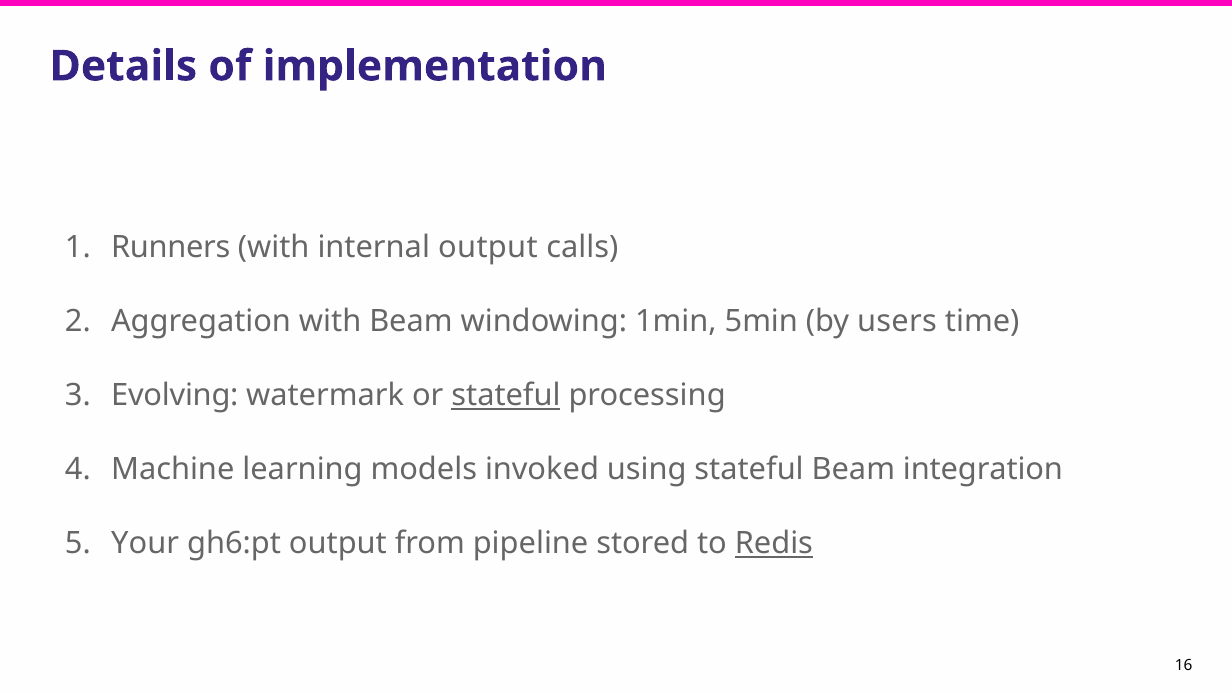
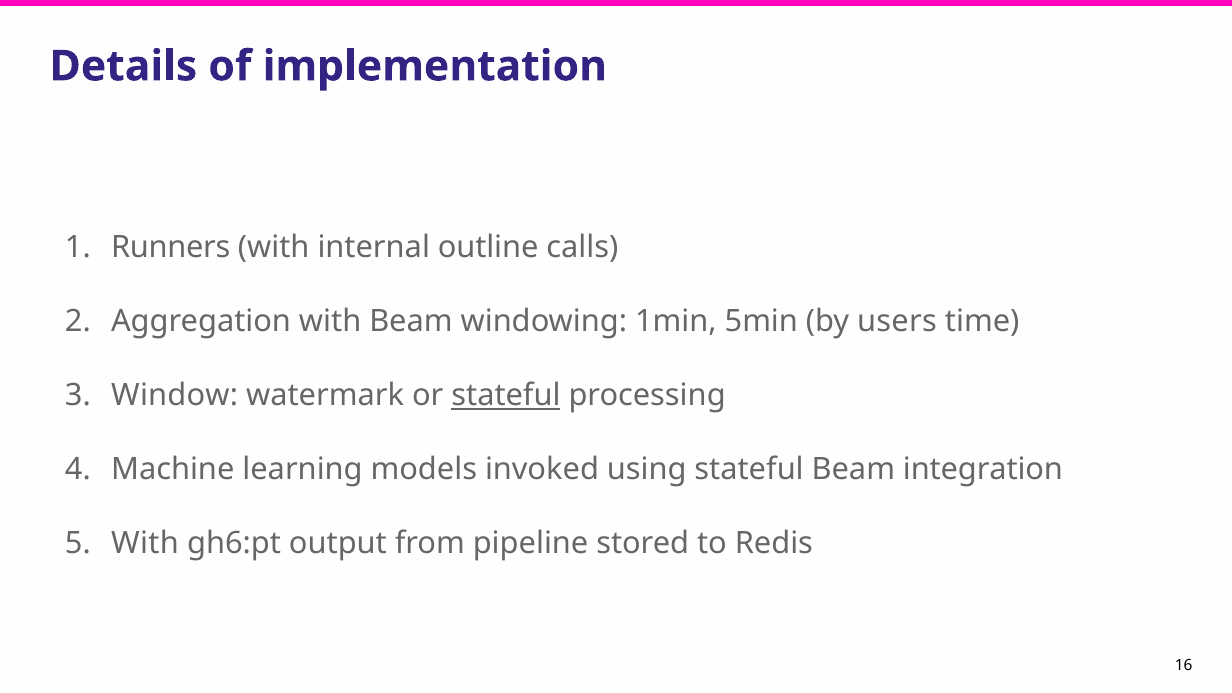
internal output: output -> outline
Evolving: Evolving -> Window
Your at (145, 543): Your -> With
Redis underline: present -> none
